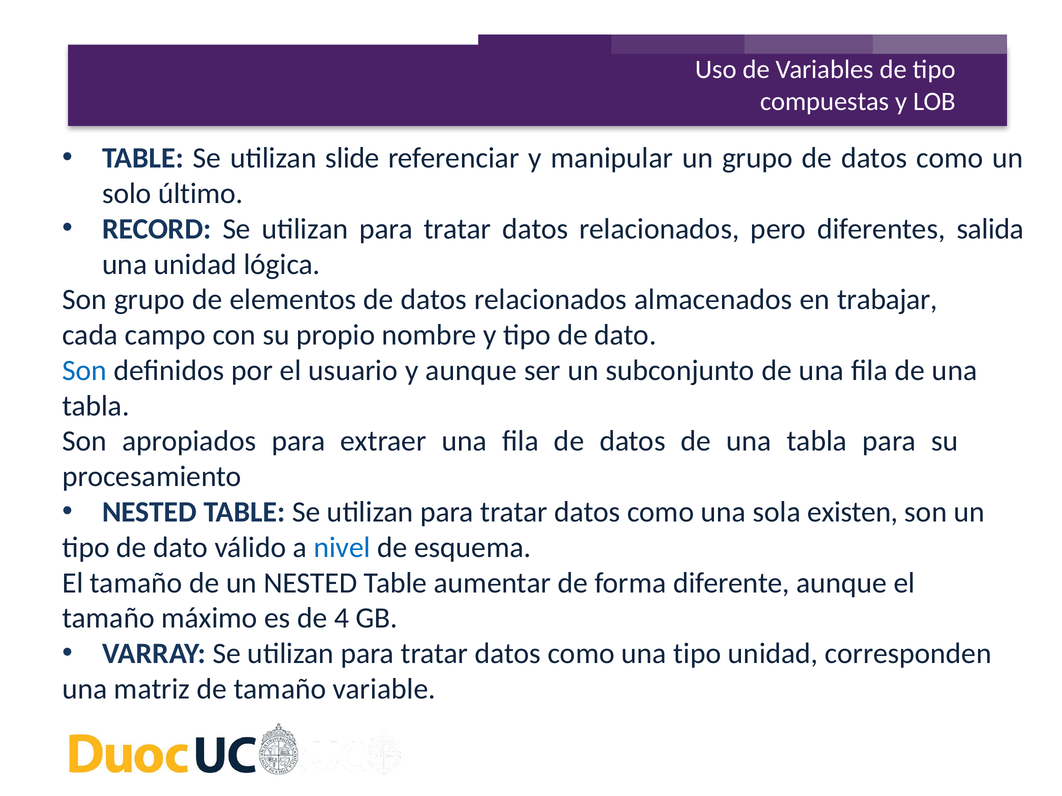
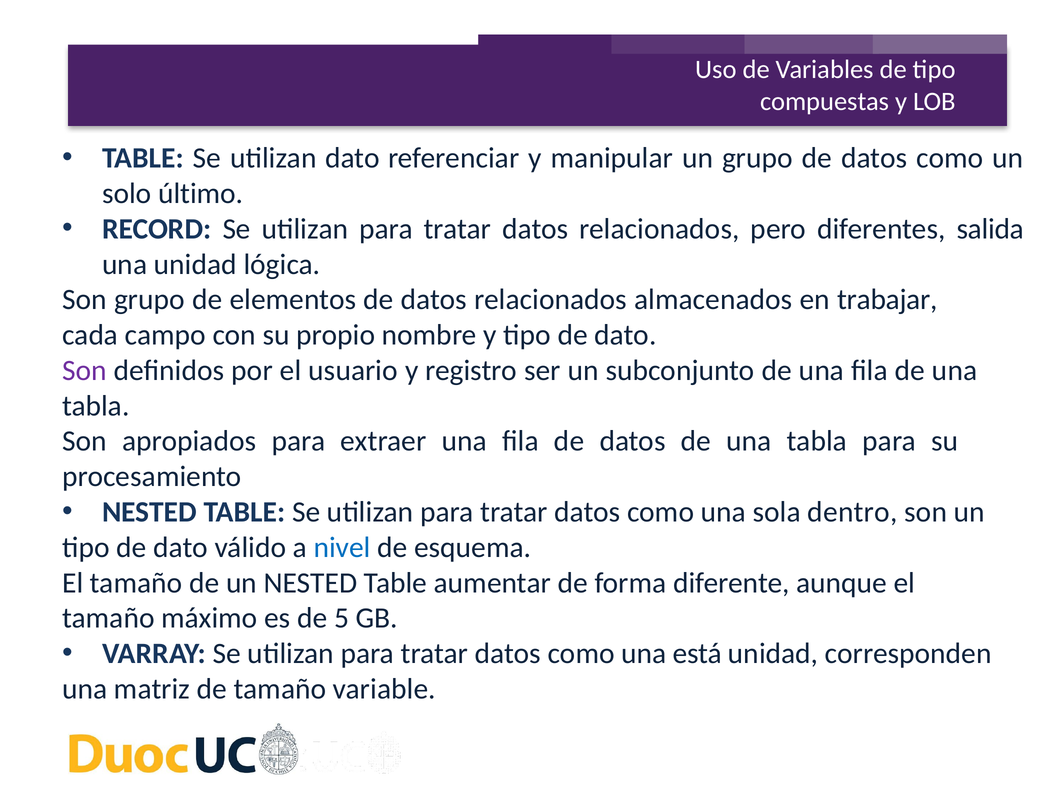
utilizan slide: slide -> dato
Son at (84, 371) colour: blue -> purple
y aunque: aunque -> registro
existen: existen -> dentro
4: 4 -> 5
una tipo: tipo -> está
